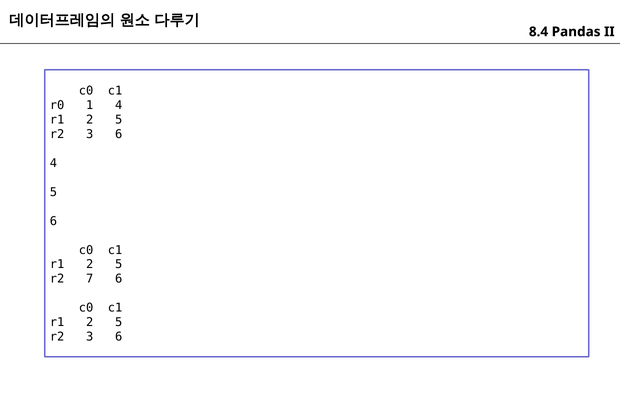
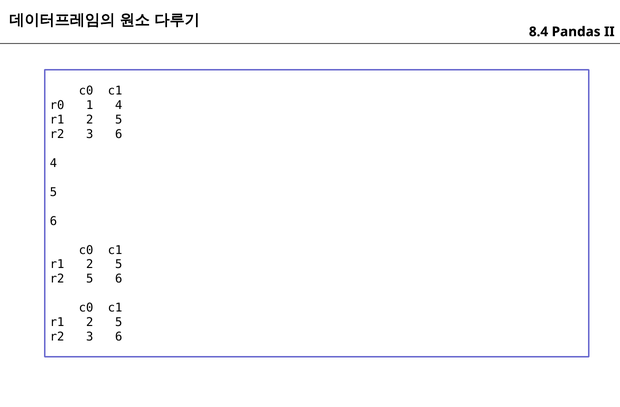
r2 7: 7 -> 5
